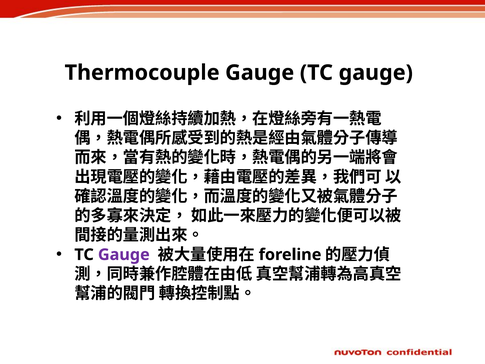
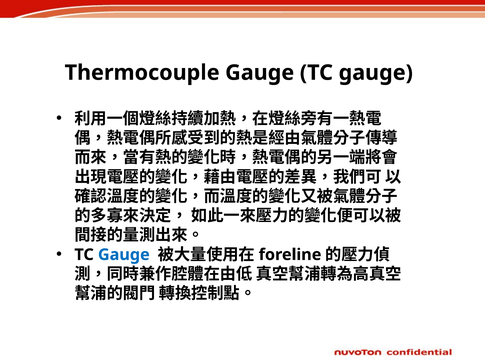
Gauge at (124, 255) colour: purple -> blue
